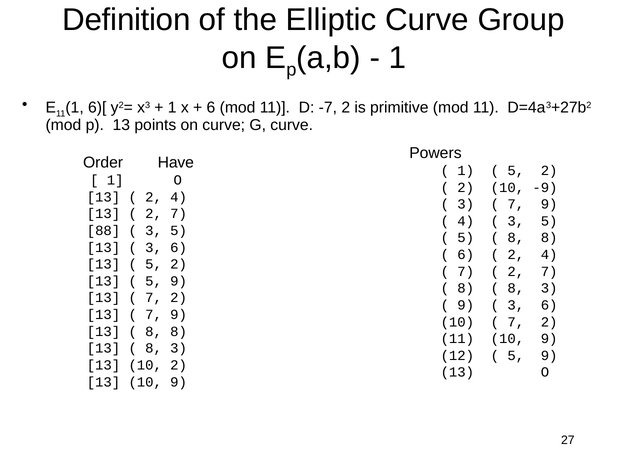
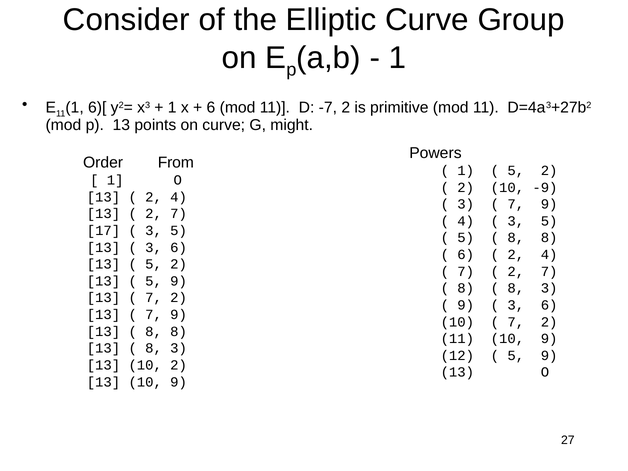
Definition: Definition -> Consider
G curve: curve -> might
Have: Have -> From
88: 88 -> 17
